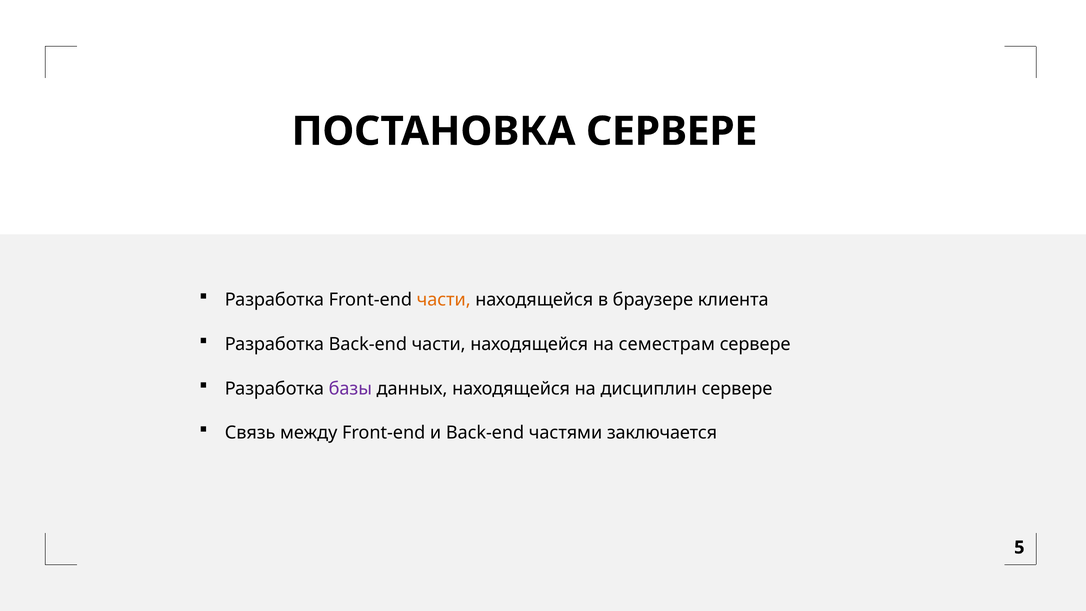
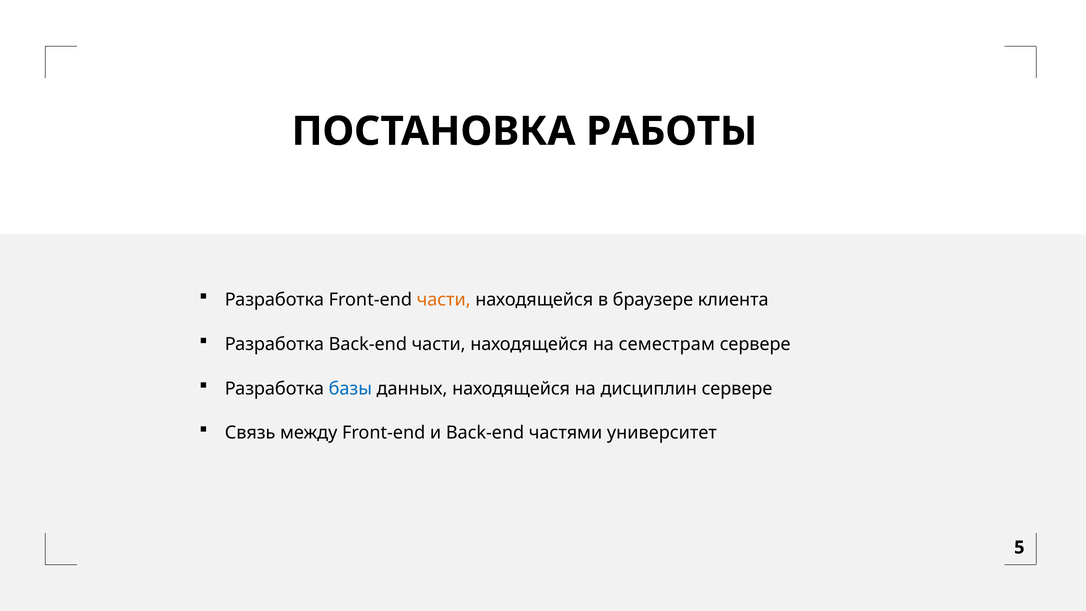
ПОСТАНОВКА СЕРВЕРЕ: СЕРВЕРЕ -> РАБОТЫ
базы colour: purple -> blue
заключается: заключается -> университет
